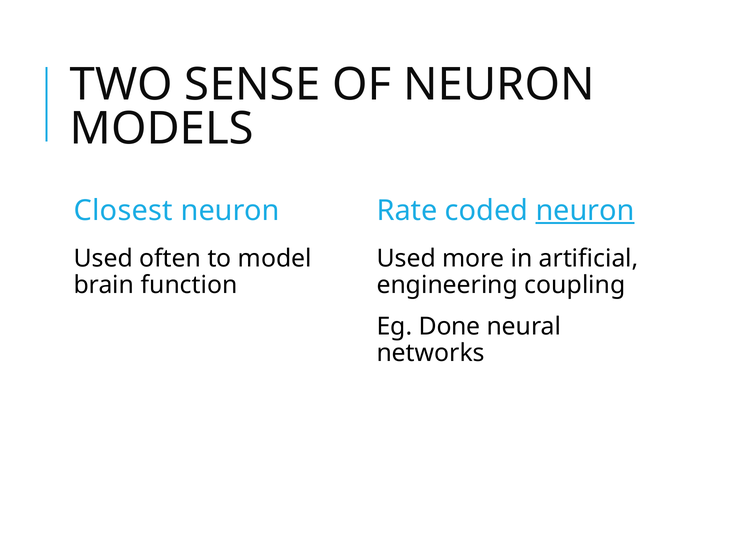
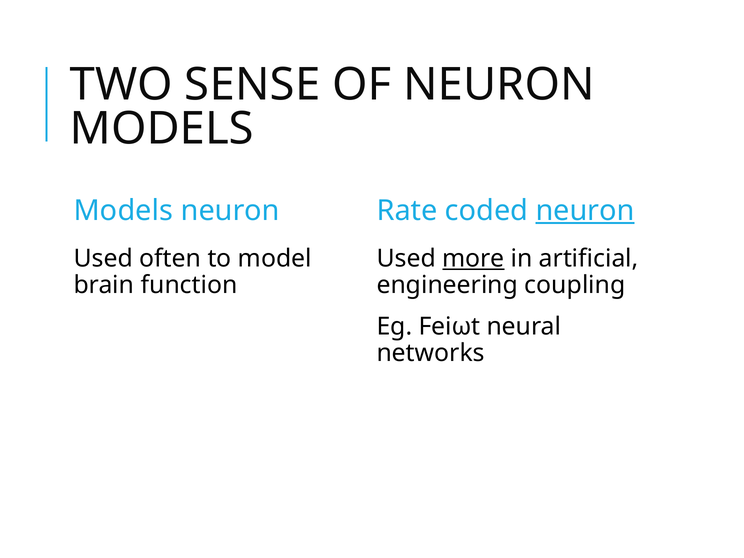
Closest at (123, 211): Closest -> Models
more underline: none -> present
Done: Done -> Feiωt
